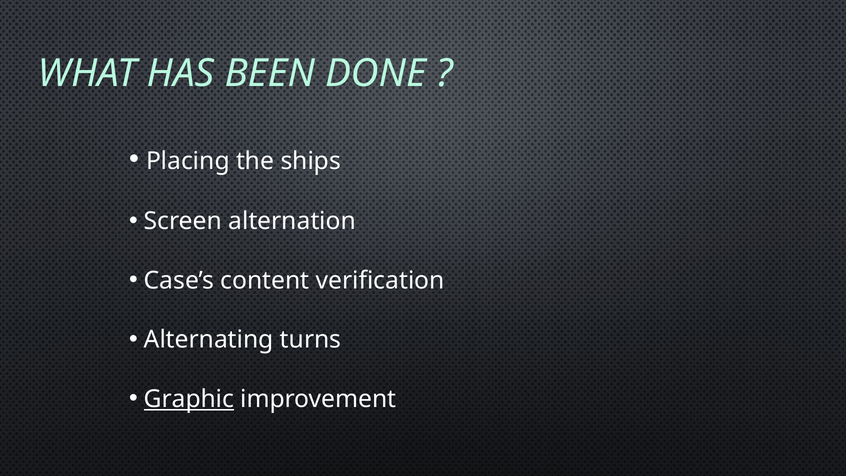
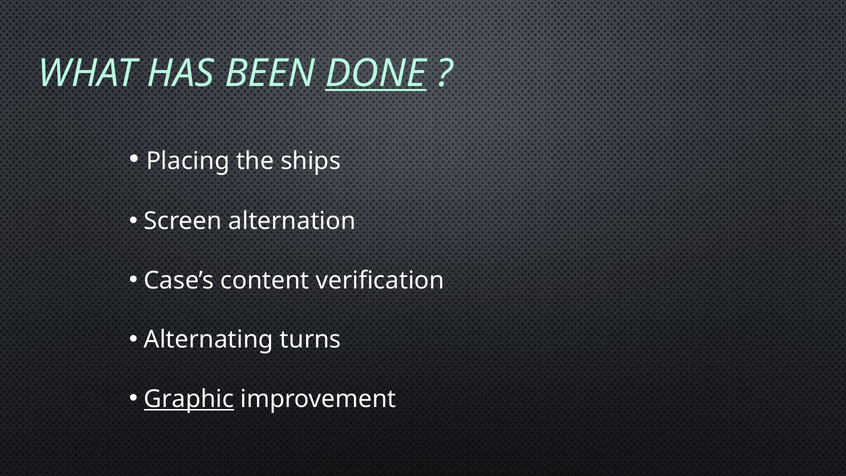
DONE underline: none -> present
